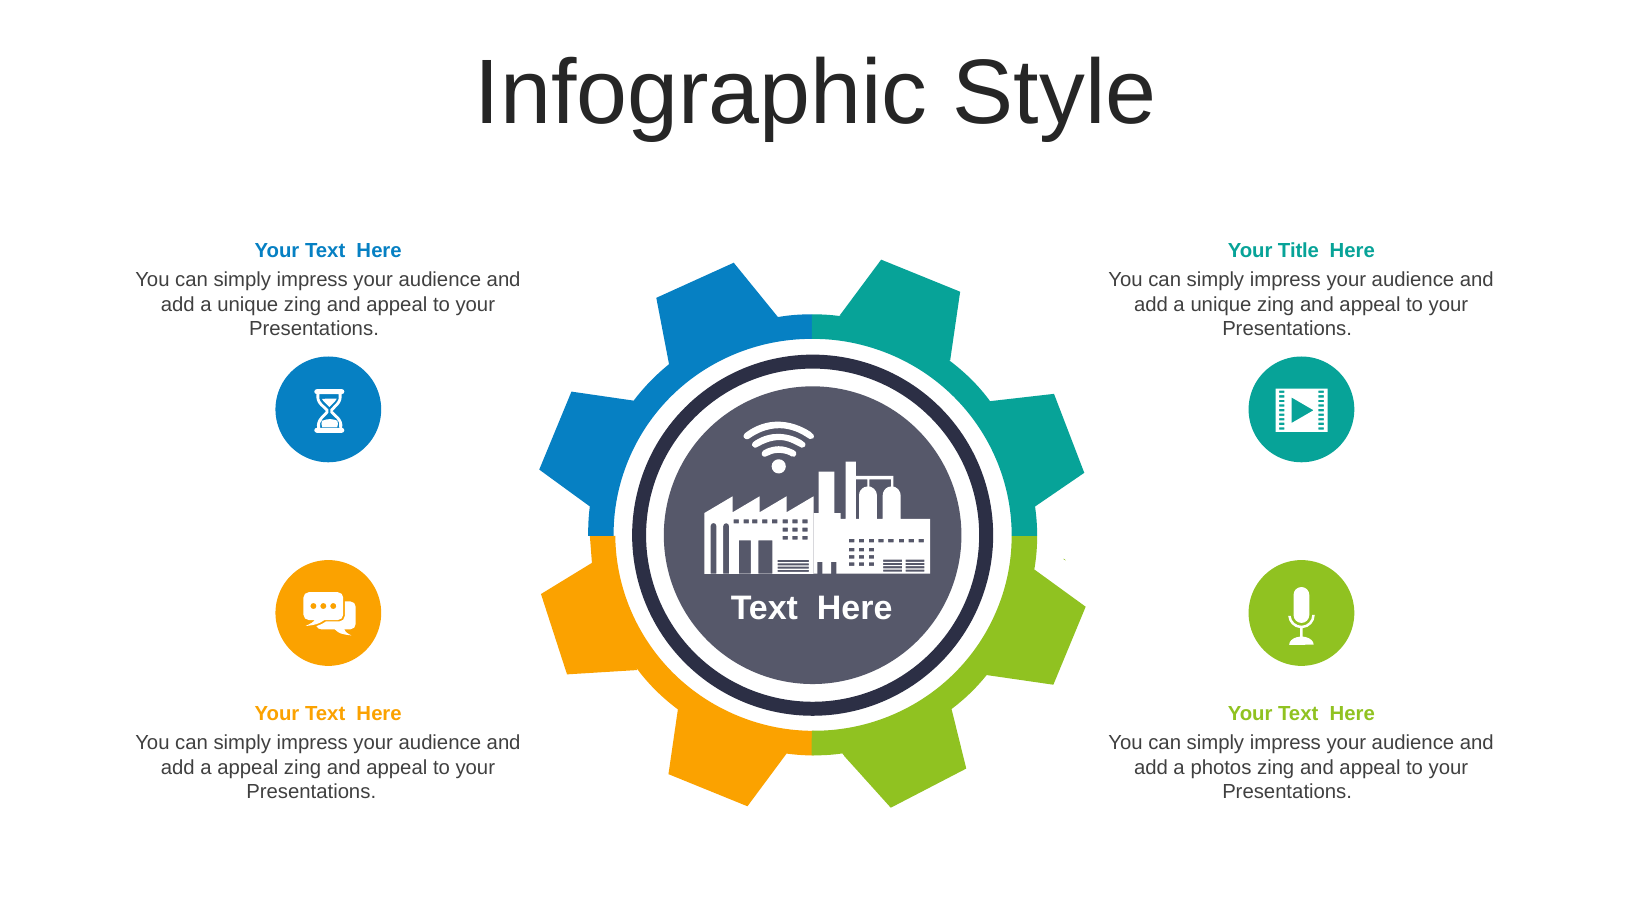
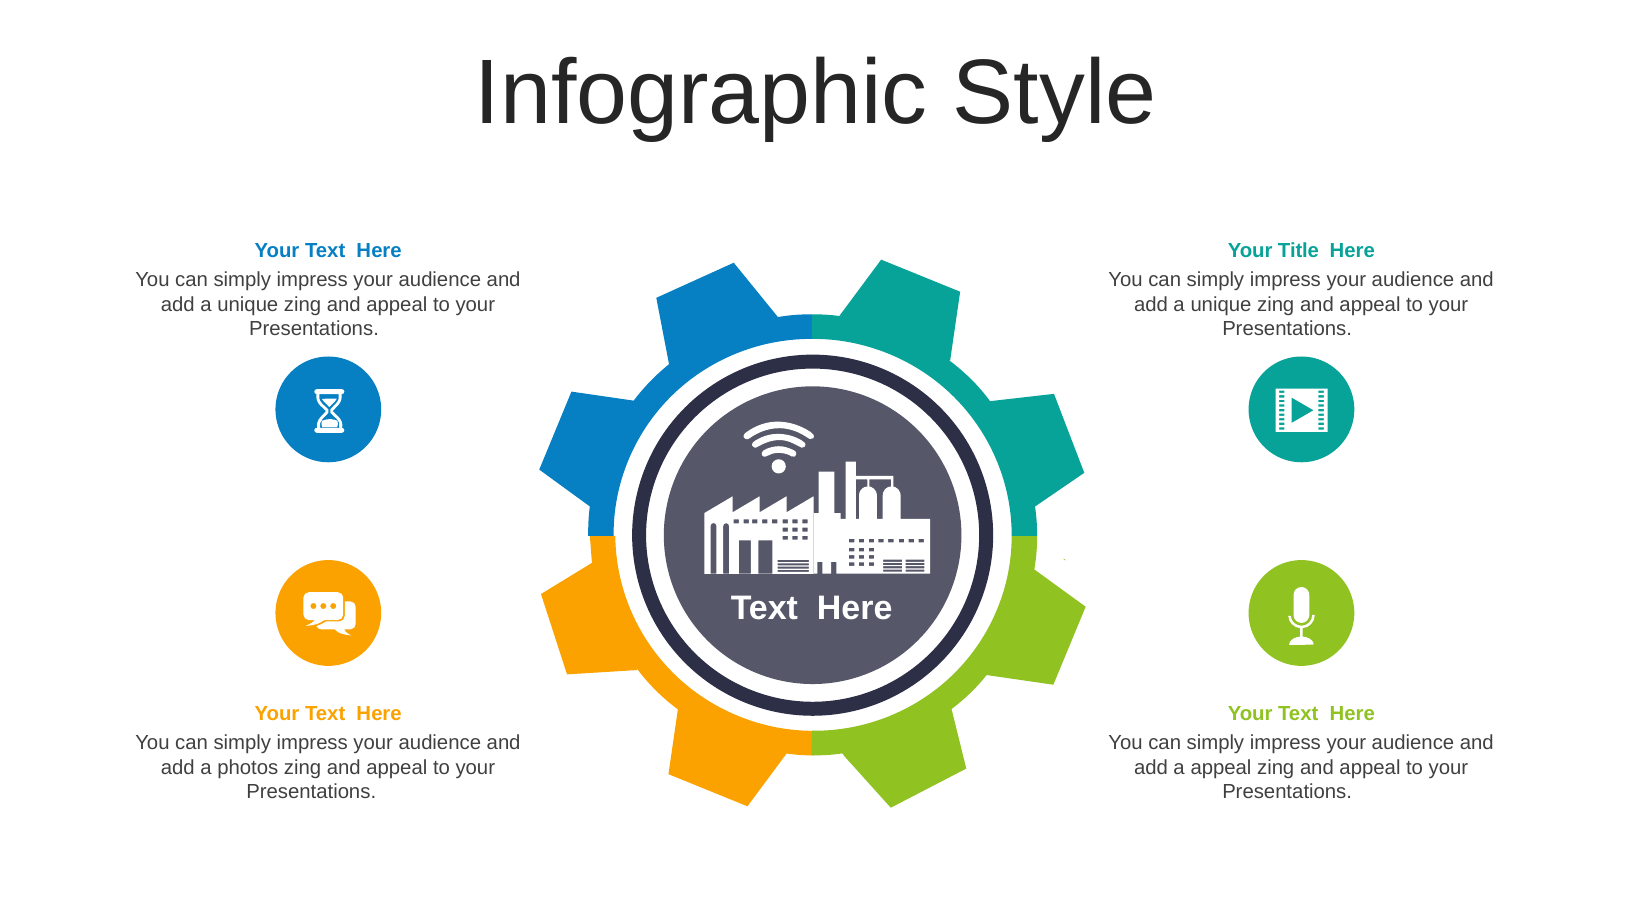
a appeal: appeal -> photos
a photos: photos -> appeal
